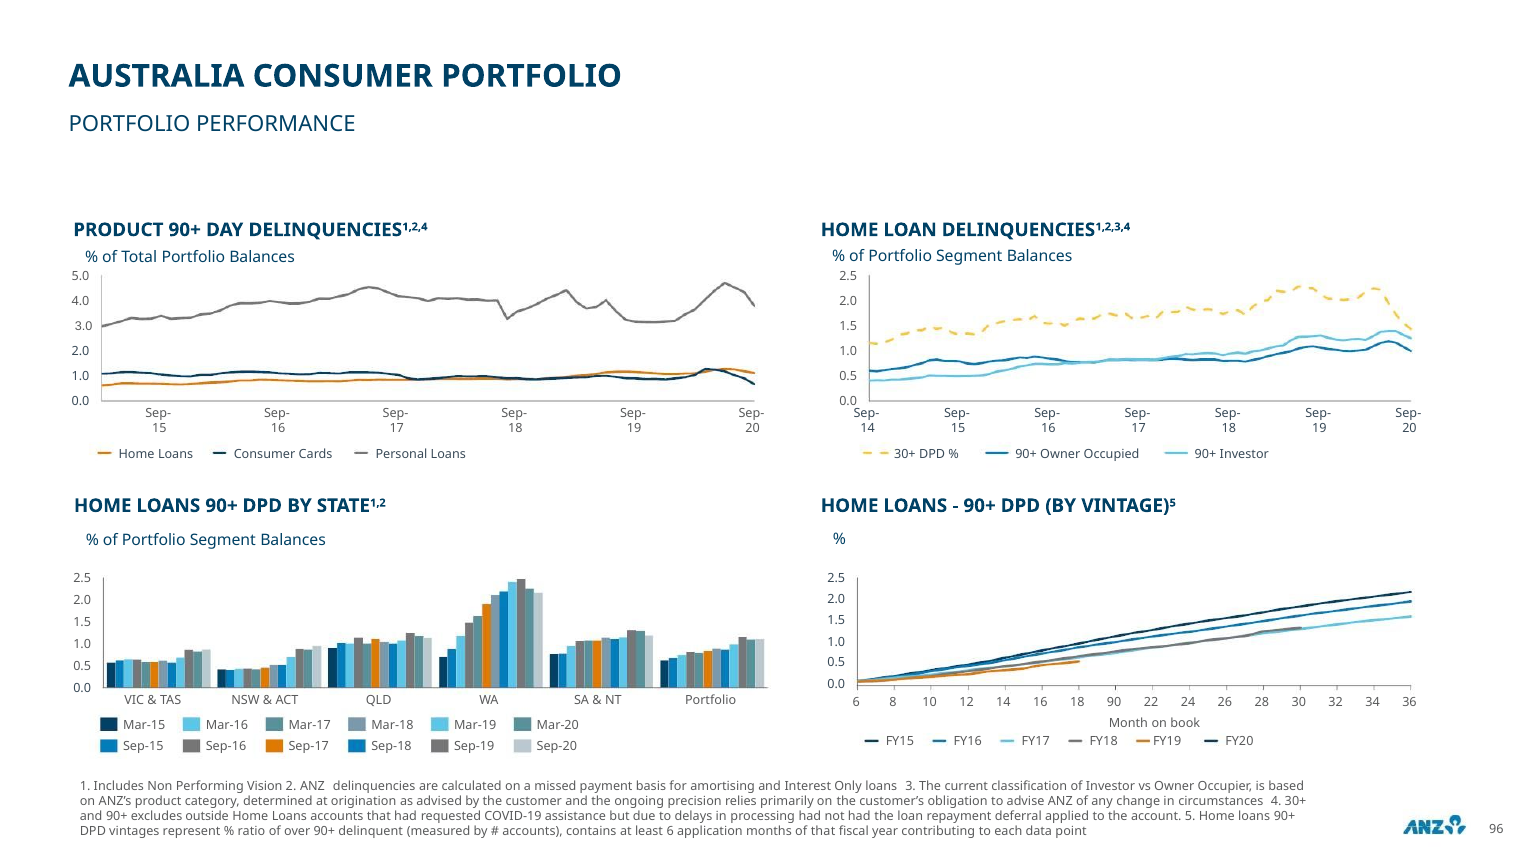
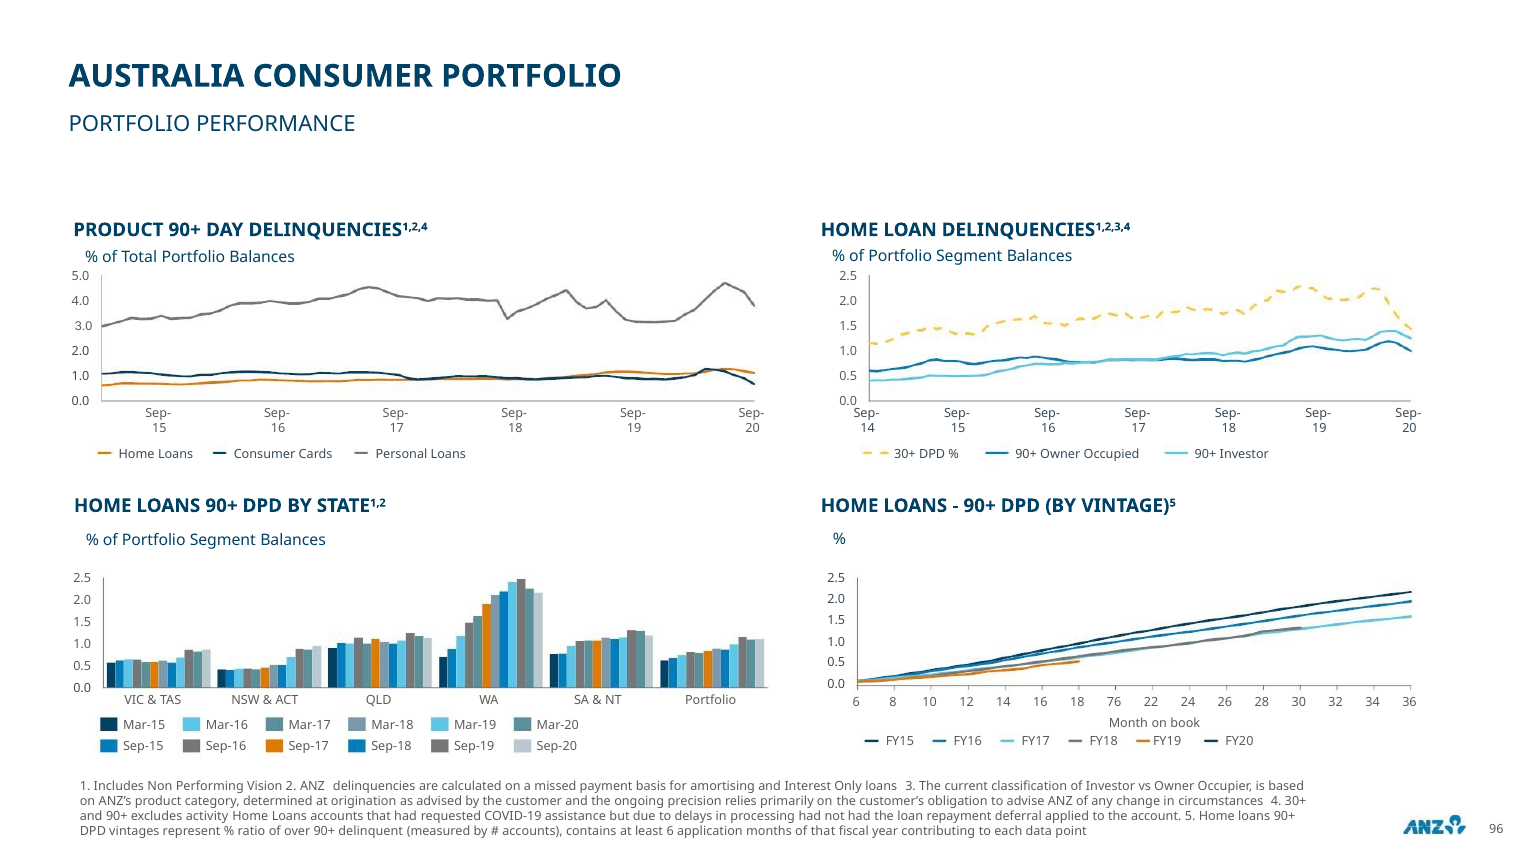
90: 90 -> 76
outside: outside -> activity
